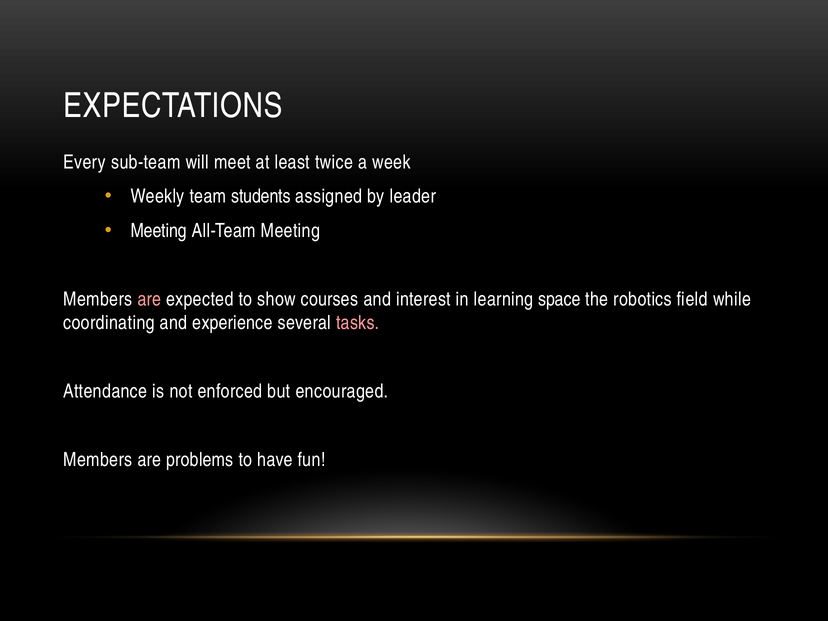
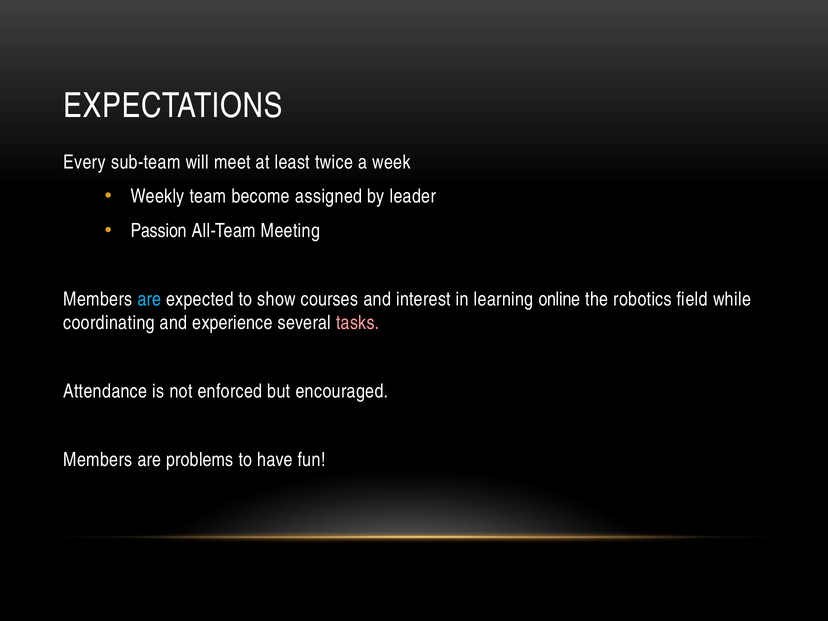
students: students -> become
Meeting at (159, 231): Meeting -> Passion
are at (149, 299) colour: pink -> light blue
space: space -> online
